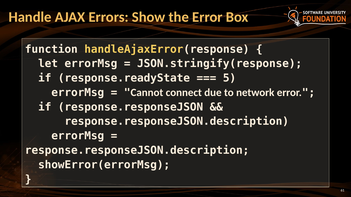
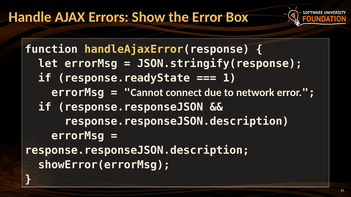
5: 5 -> 1
